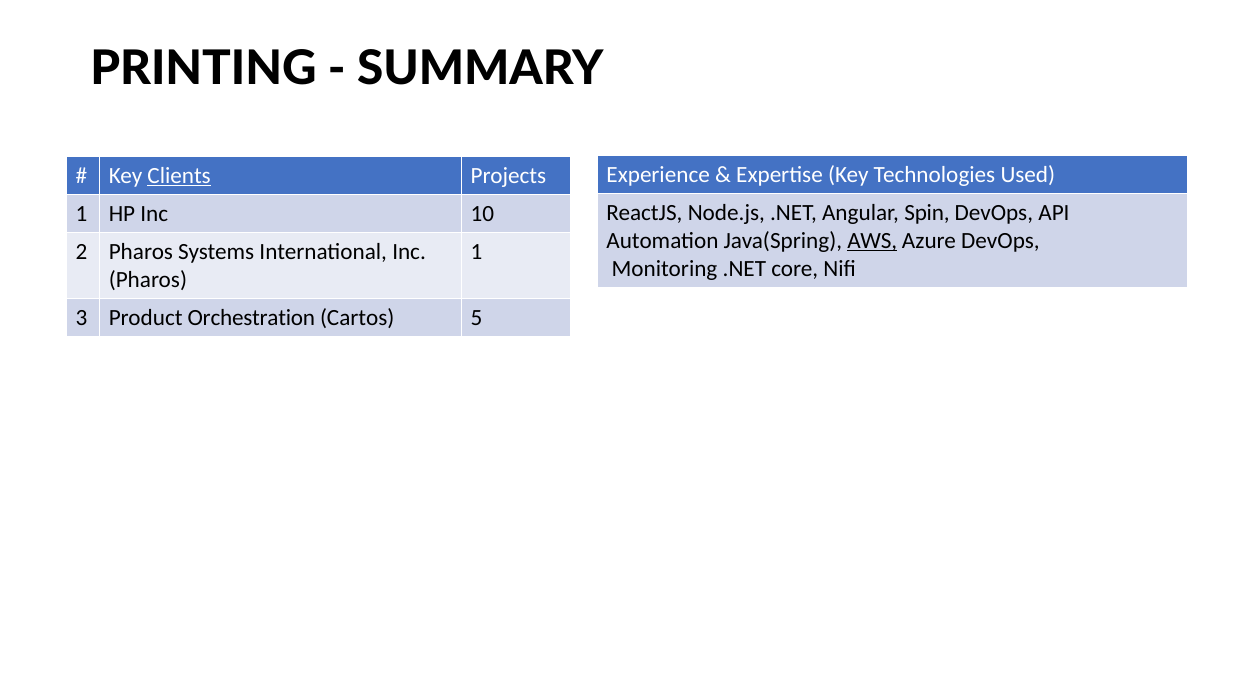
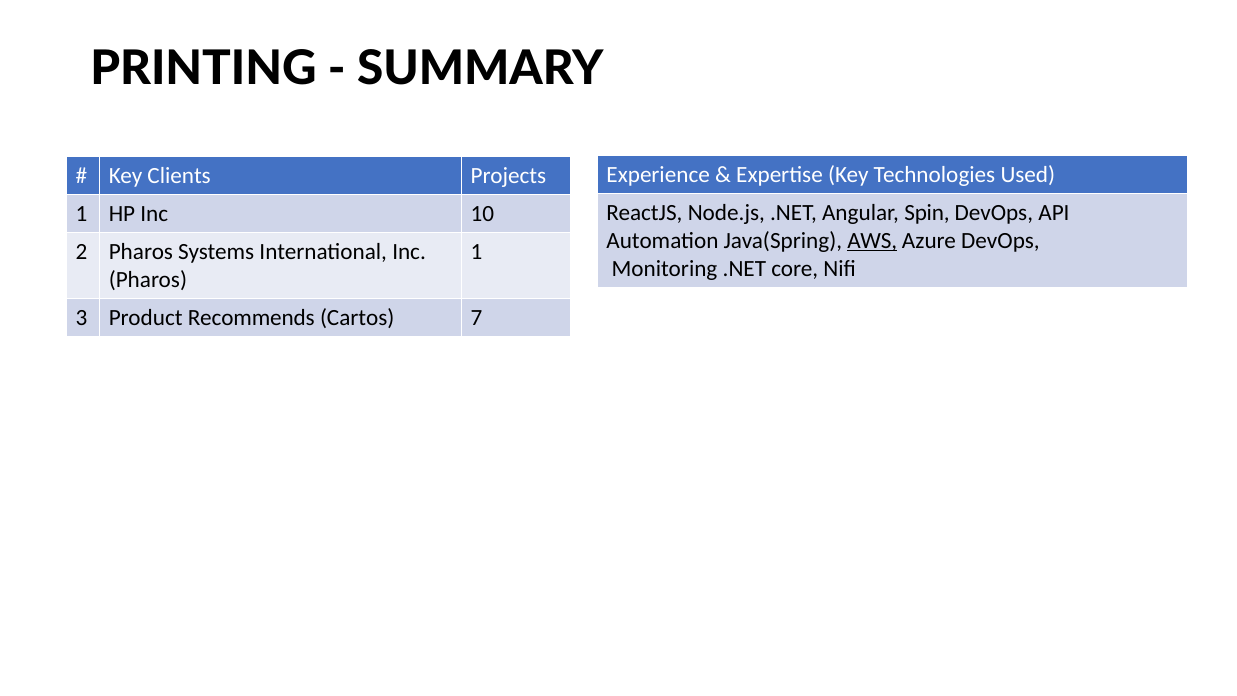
Clients underline: present -> none
Orchestration: Orchestration -> Recommends
5: 5 -> 7
